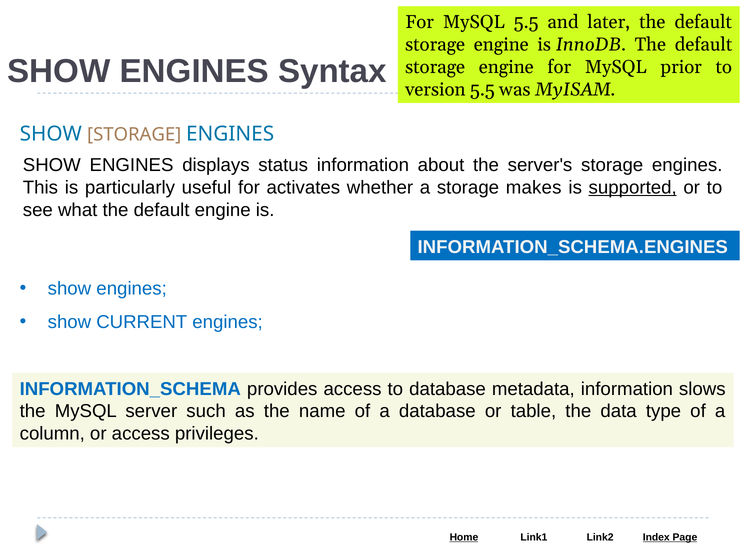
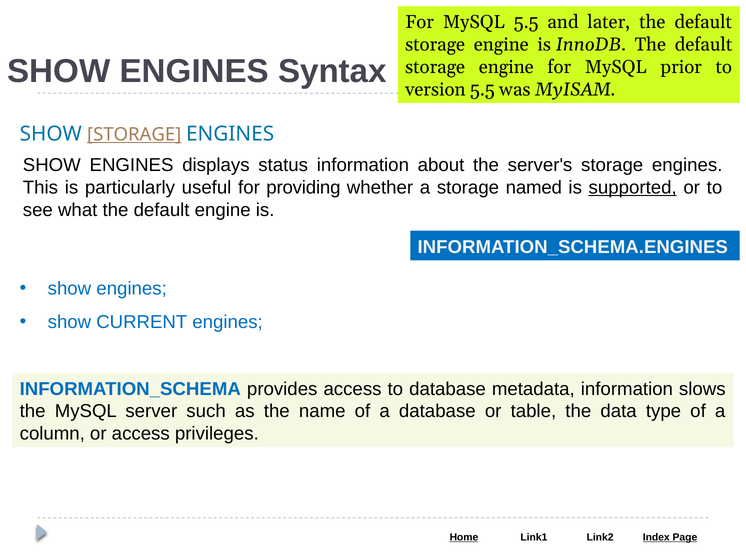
STORAGE at (134, 135) underline: none -> present
activates: activates -> providing
makes: makes -> named
